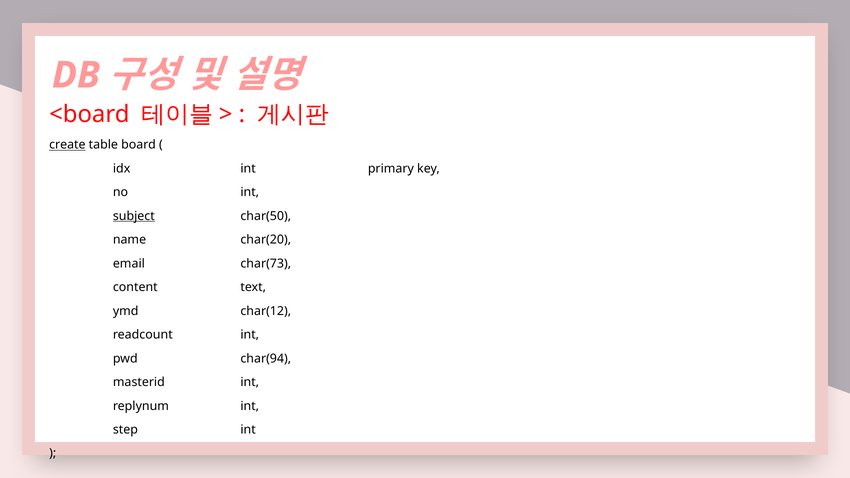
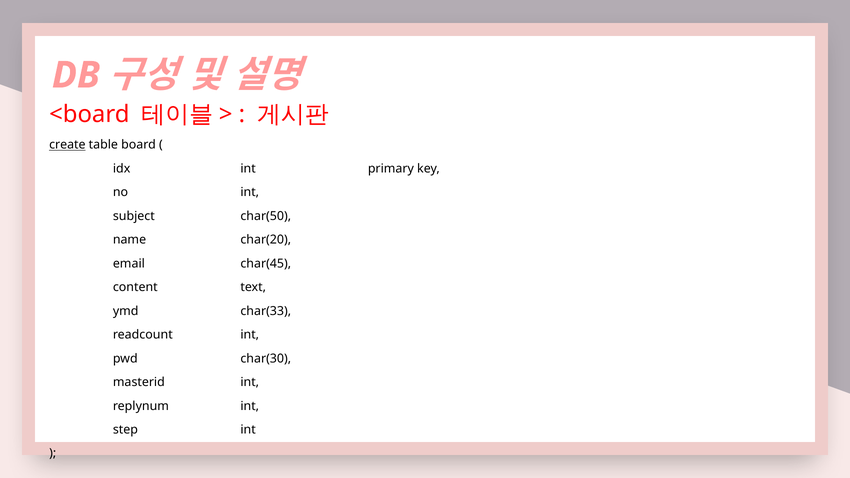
subject underline: present -> none
char(73: char(73 -> char(45
char(12: char(12 -> char(33
char(94: char(94 -> char(30
